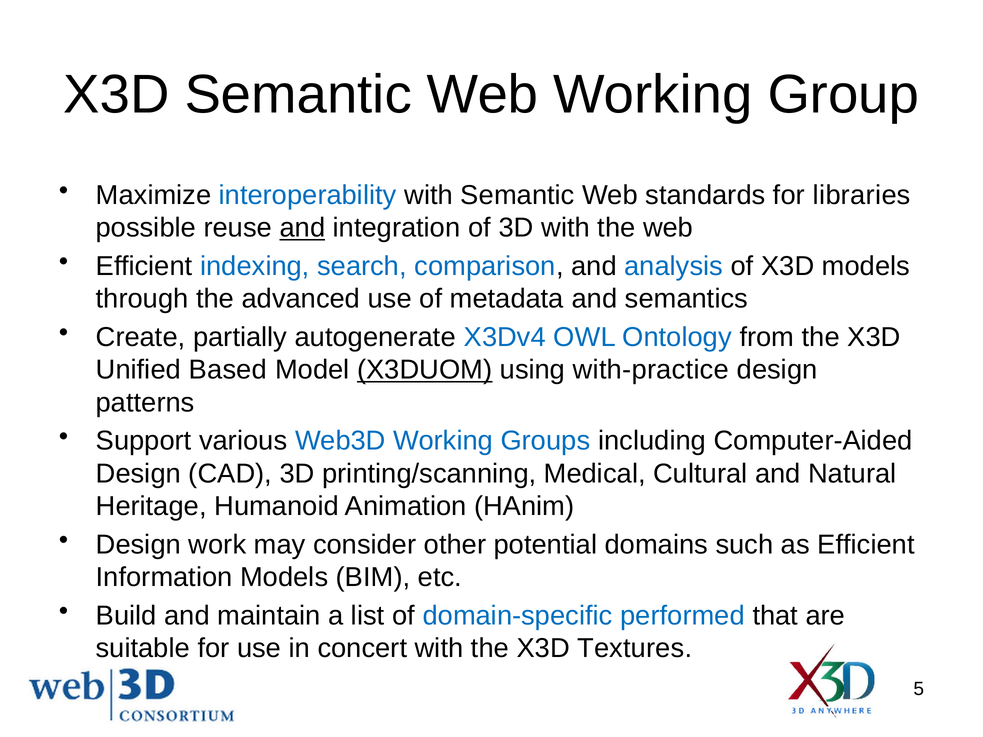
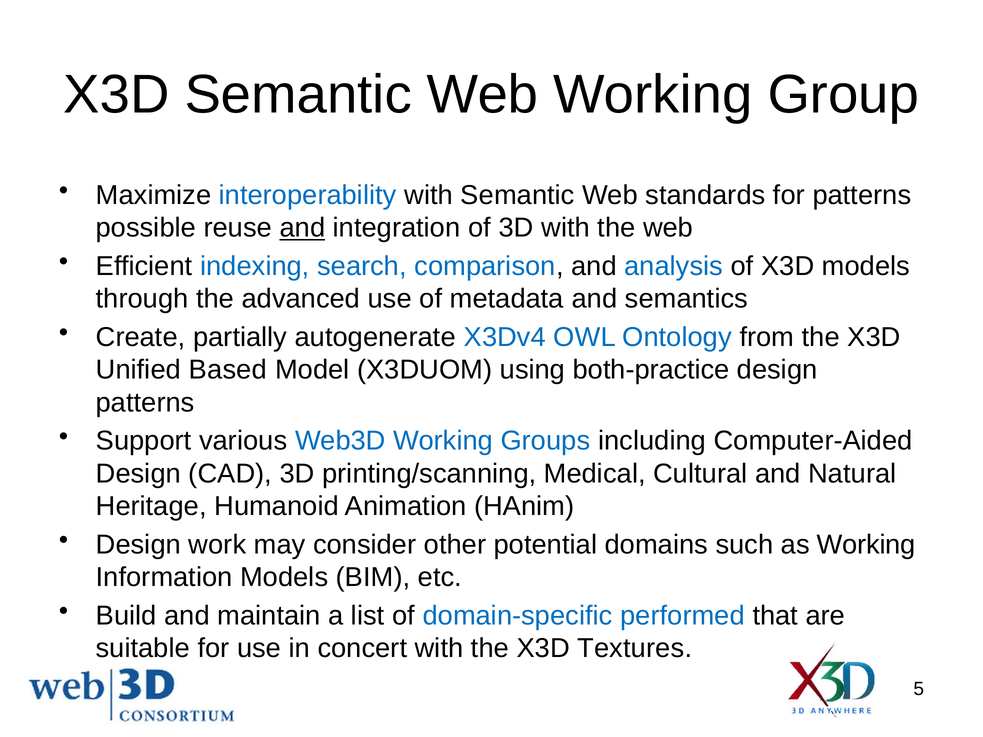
for libraries: libraries -> patterns
X3DUOM underline: present -> none
with-practice: with-practice -> both-practice
as Efficient: Efficient -> Working
